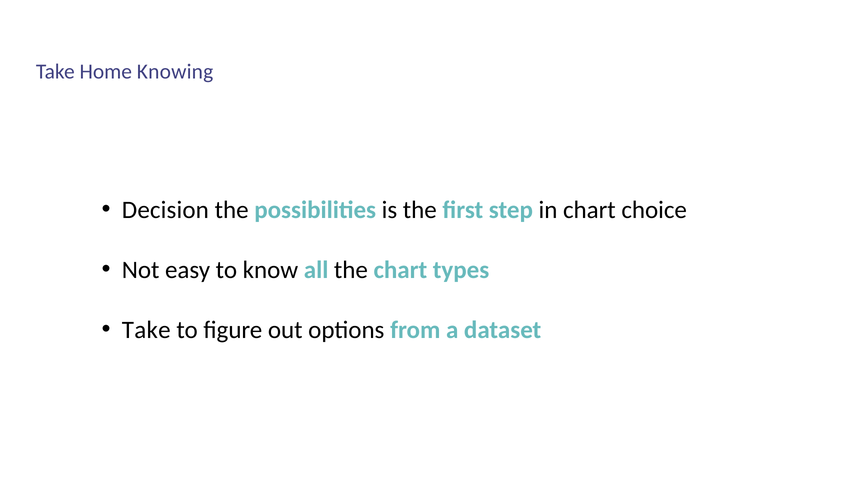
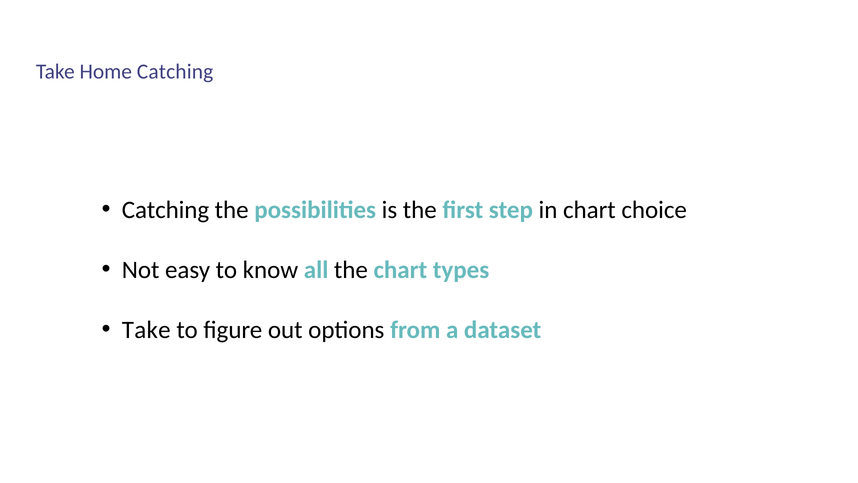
Home Knowing: Knowing -> Catching
Decision at (165, 210): Decision -> Catching
